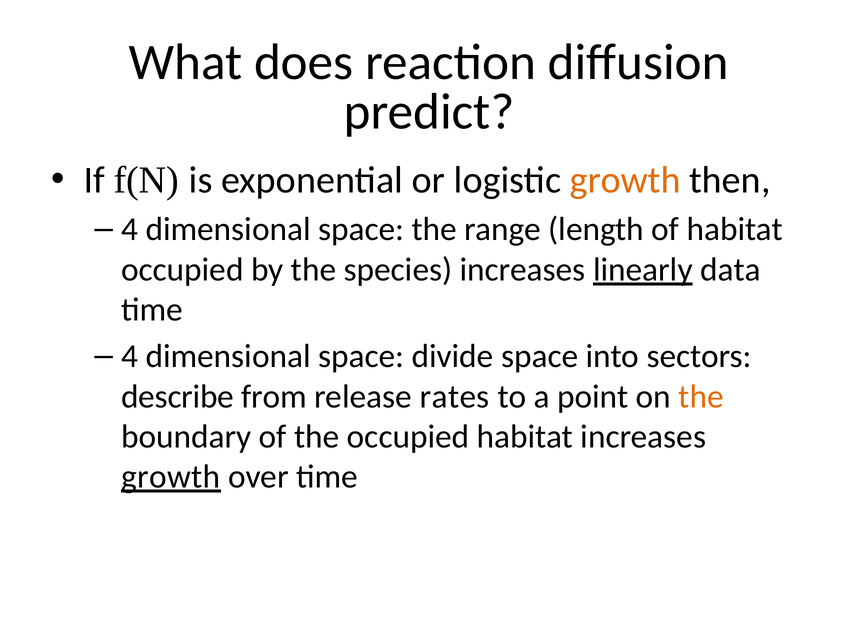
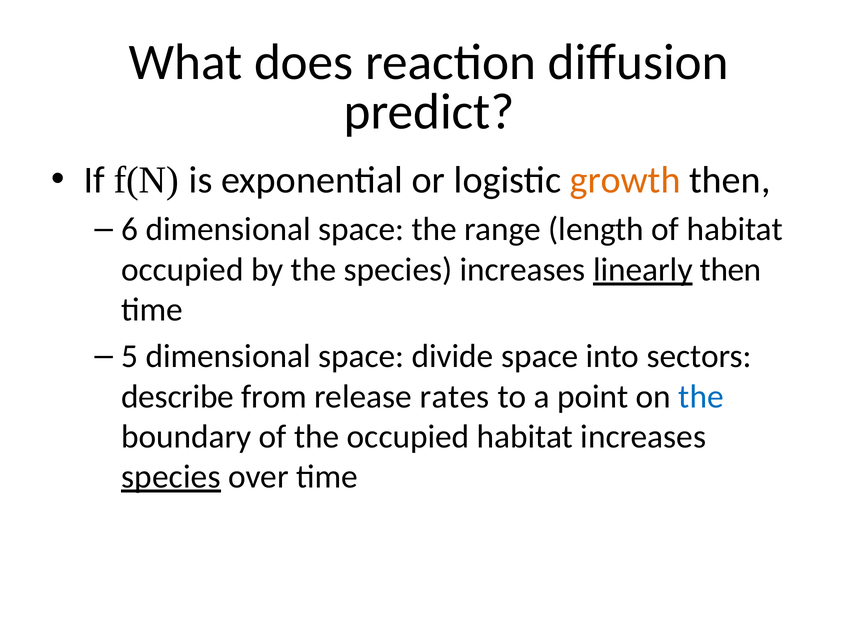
4 at (130, 229): 4 -> 6
linearly data: data -> then
4 at (130, 356): 4 -> 5
the at (701, 396) colour: orange -> blue
growth at (171, 476): growth -> species
